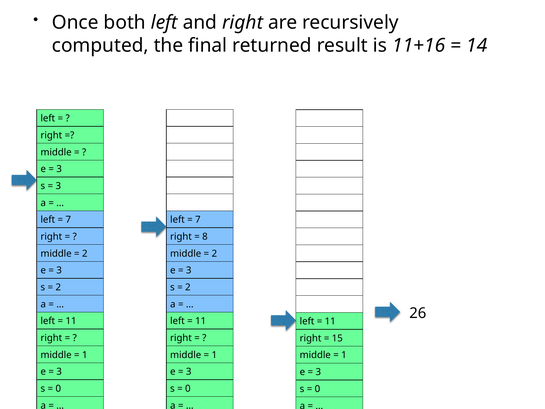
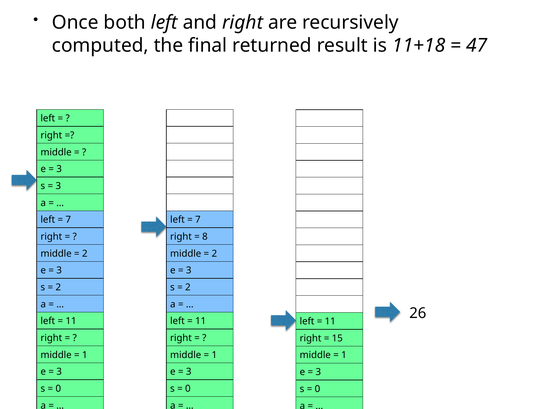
11+16: 11+16 -> 11+18
14: 14 -> 47
